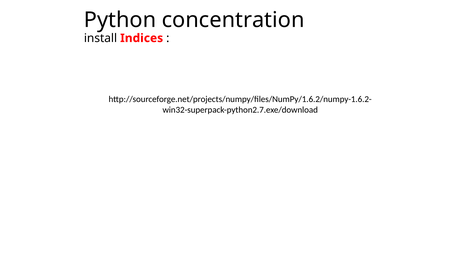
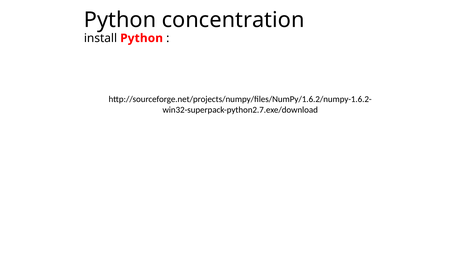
install Indices: Indices -> Python
